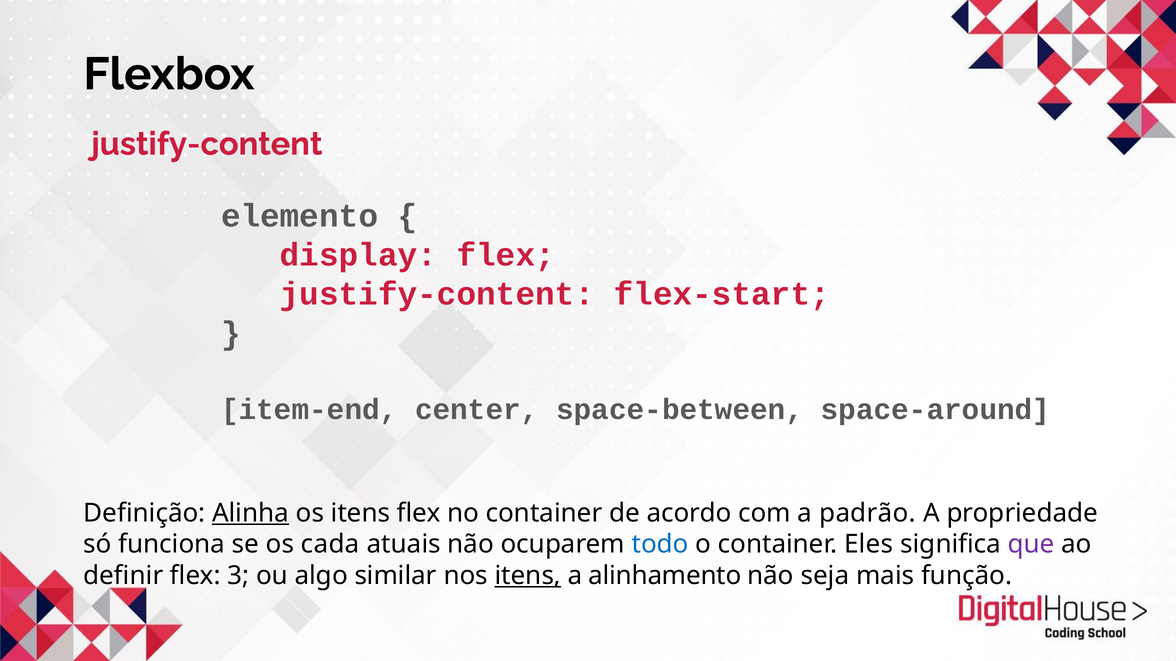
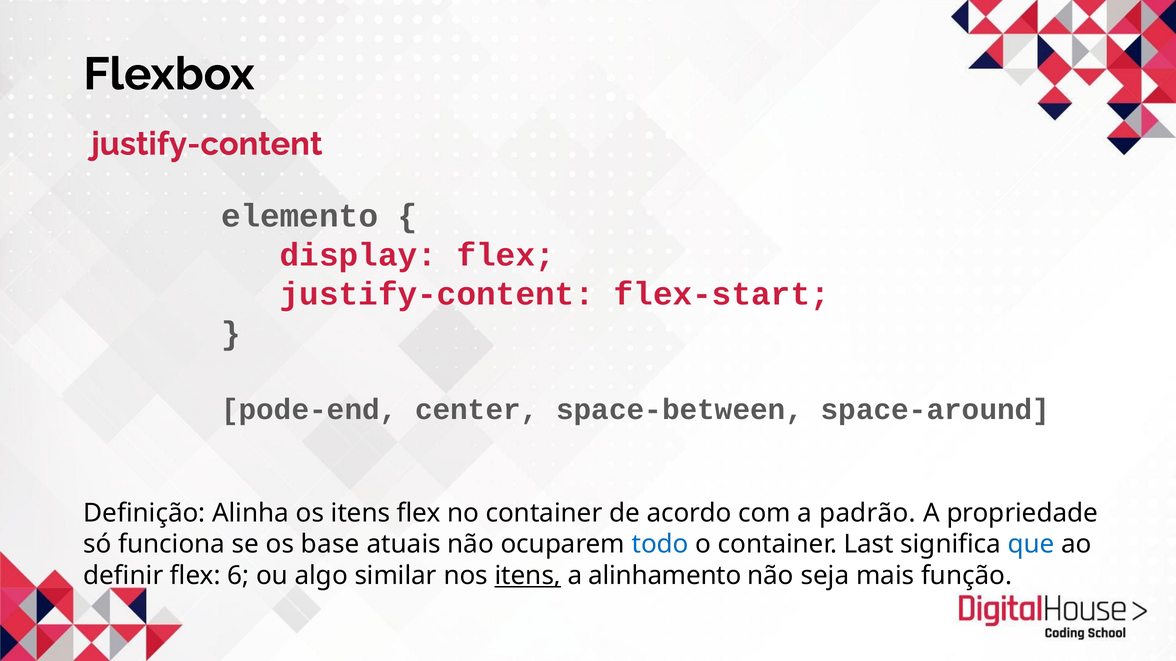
item-end: item-end -> pode-end
Alinha underline: present -> none
cada: cada -> base
Eles: Eles -> Last
que colour: purple -> blue
3: 3 -> 6
